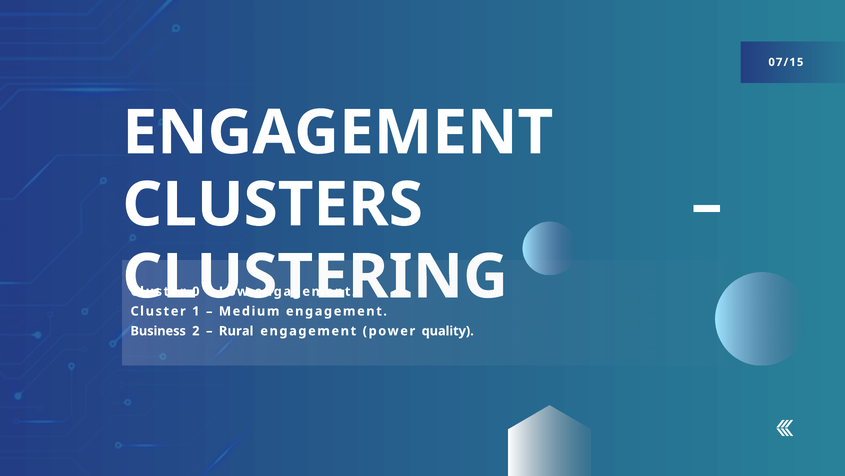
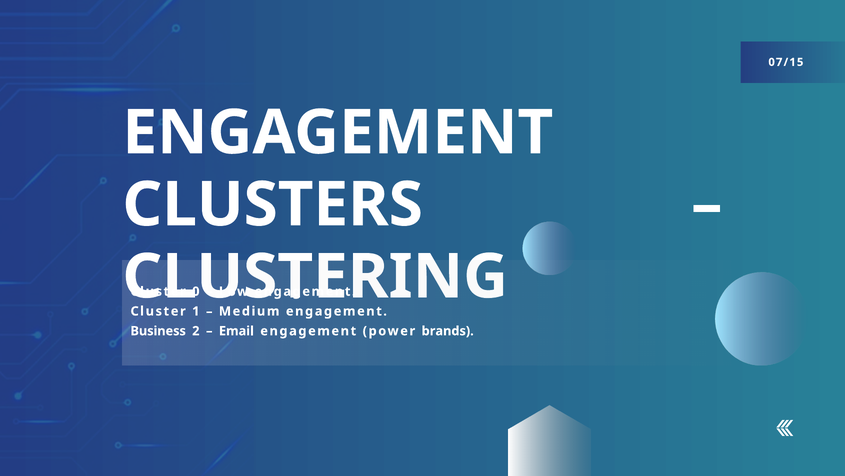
Rural: Rural -> Email
quality: quality -> brands
